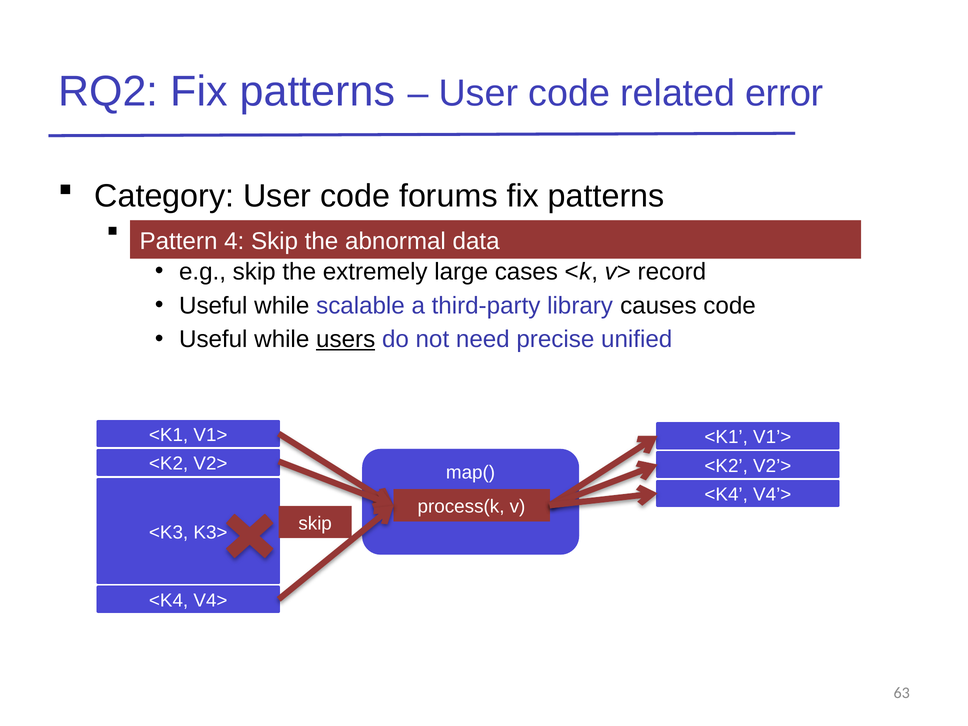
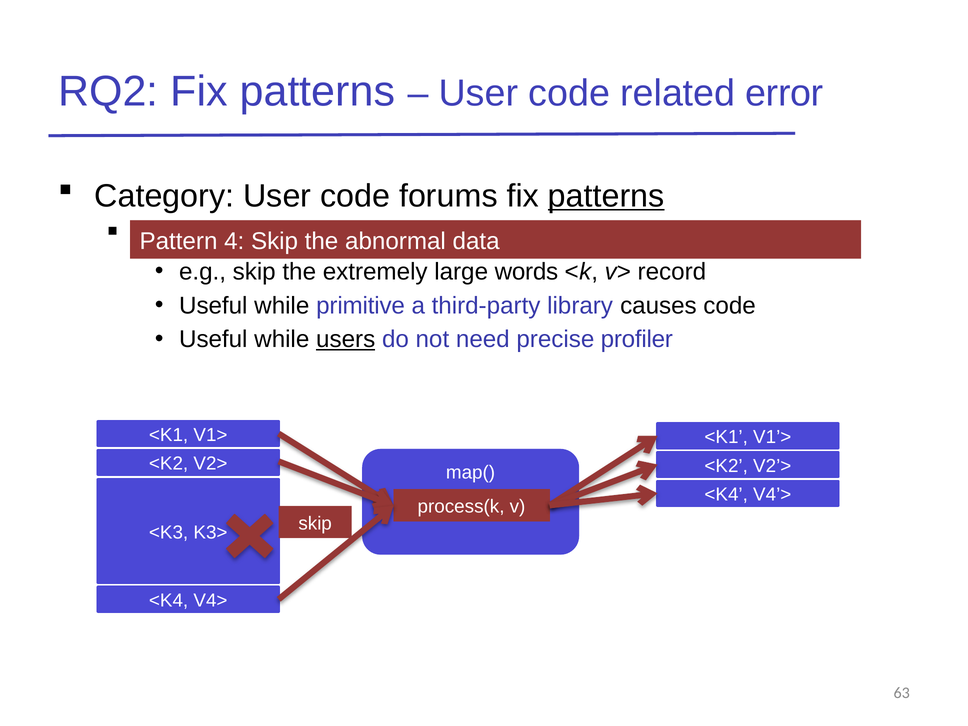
patterns at (606, 196) underline: none -> present
cases: cases -> words
scalable: scalable -> primitive
unified: unified -> profiler
